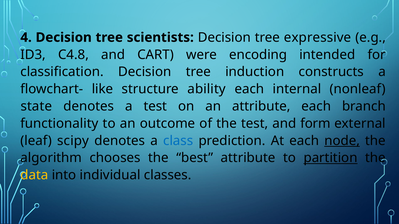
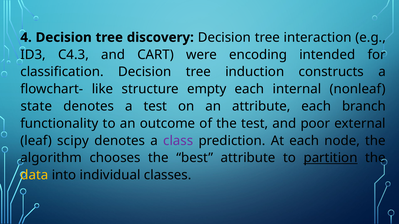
scientists: scientists -> discovery
expressive: expressive -> interaction
C4.8: C4.8 -> C4.3
ability: ability -> empty
form: form -> poor
class colour: blue -> purple
node underline: present -> none
